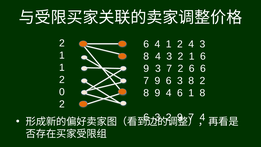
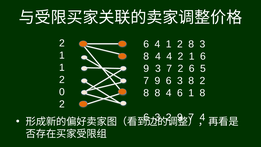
1 2 4: 4 -> 8
8 4 3: 3 -> 4
6 6: 6 -> 5
8 9: 9 -> 8
